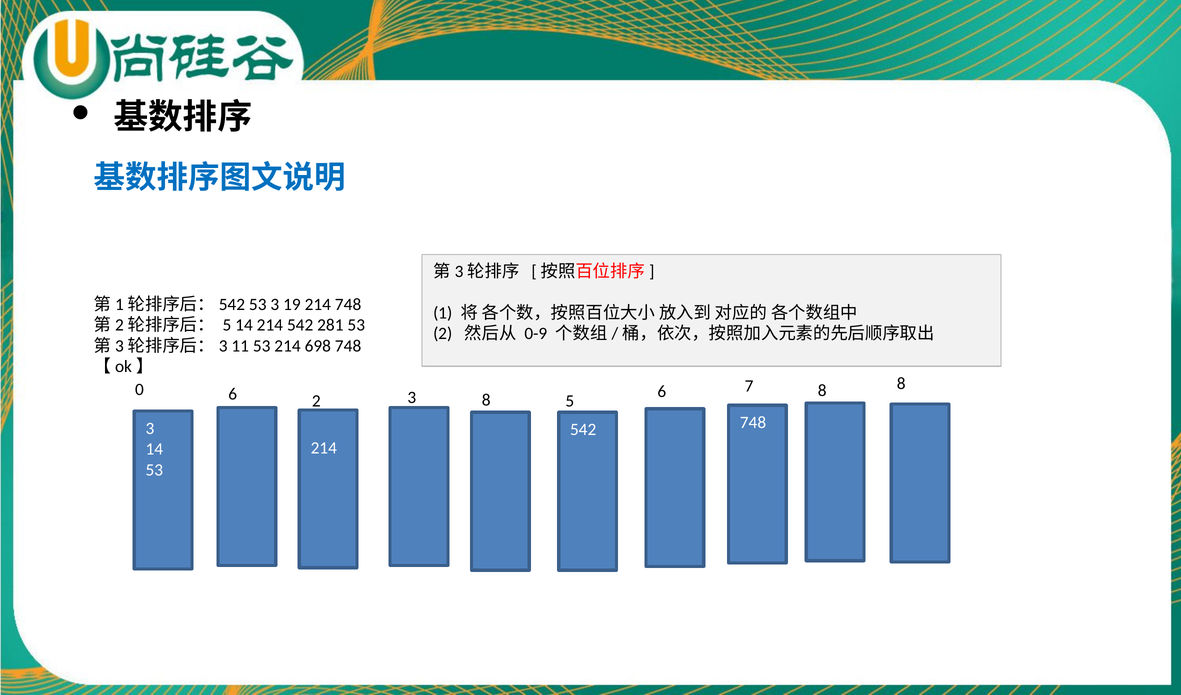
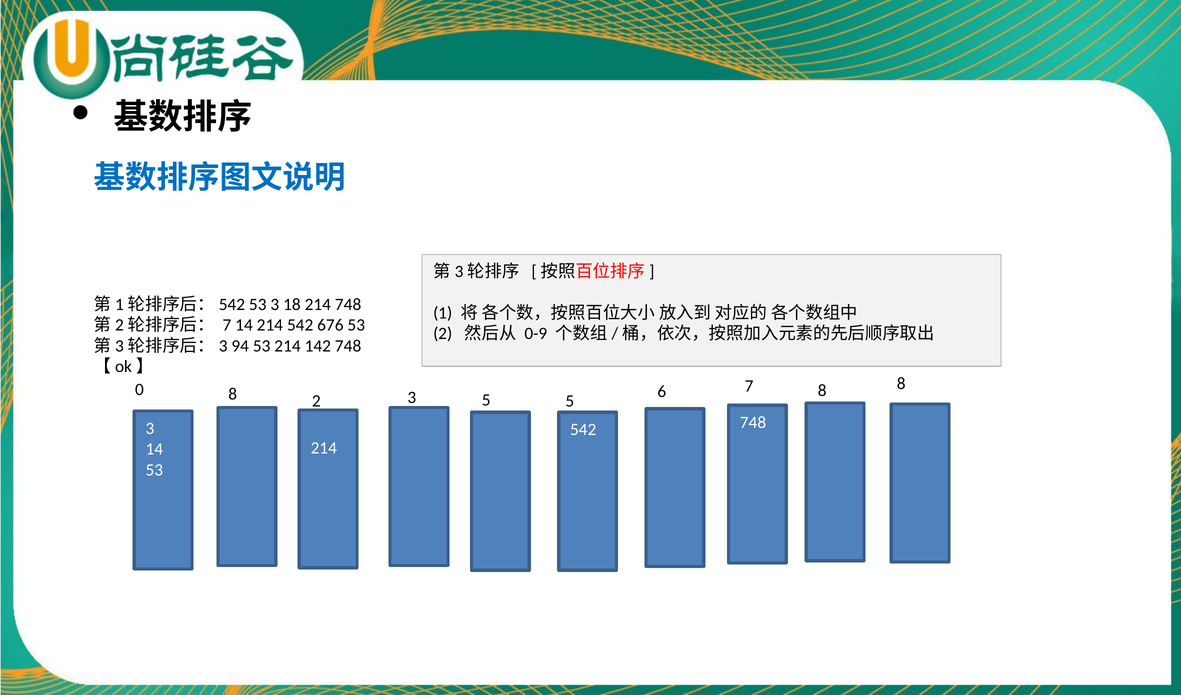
19: 19 -> 18
5 at (227, 325): 5 -> 7
281: 281 -> 676
11: 11 -> 94
698: 698 -> 142
0 6: 6 -> 8
3 8: 8 -> 5
